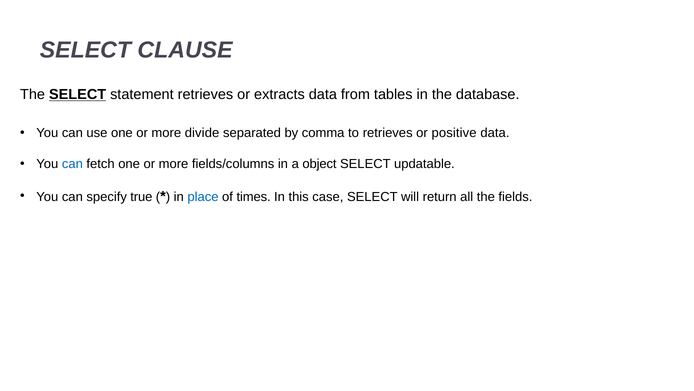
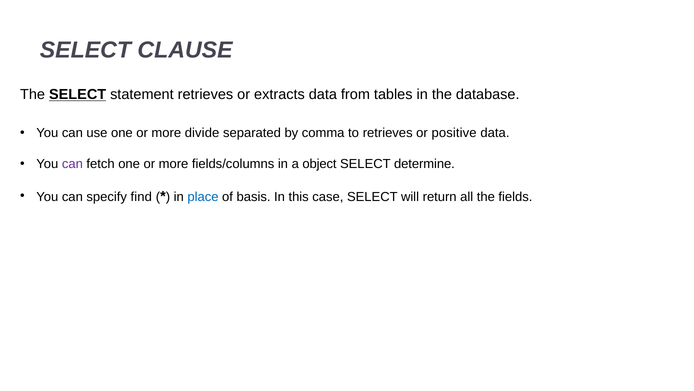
can at (72, 164) colour: blue -> purple
updatable: updatable -> determine
true: true -> find
times: times -> basis
